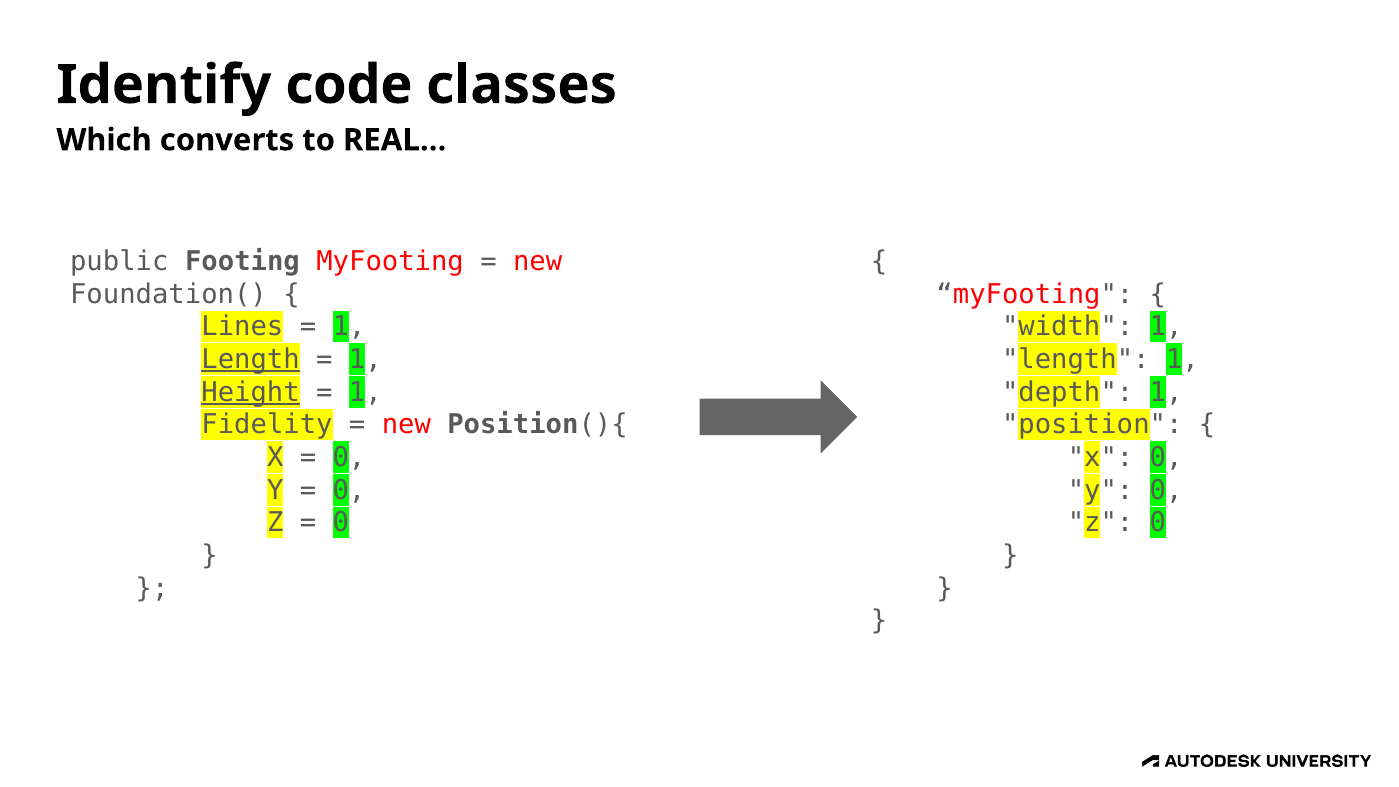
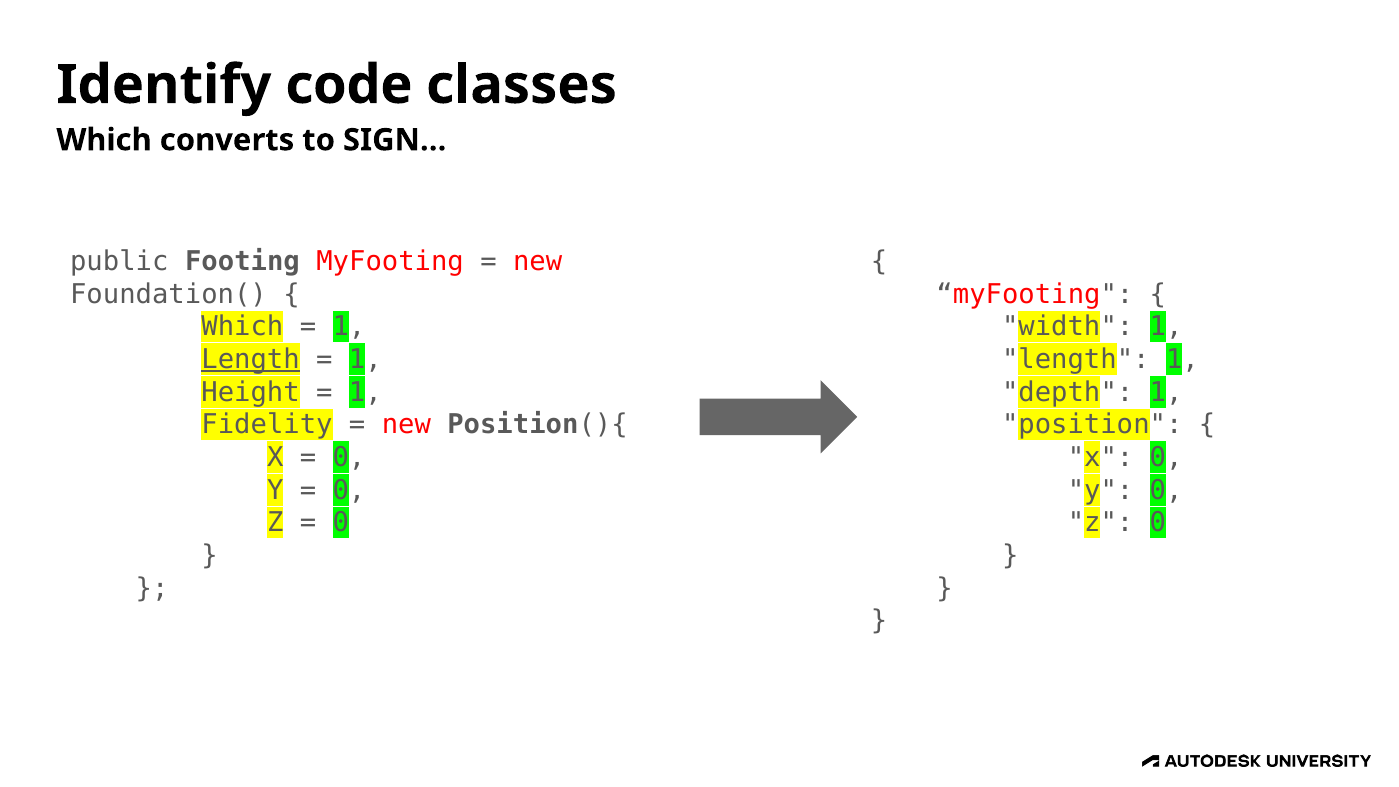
REAL…: REAL… -> SIGN…
Lines at (242, 327): Lines -> Which
Height underline: present -> none
